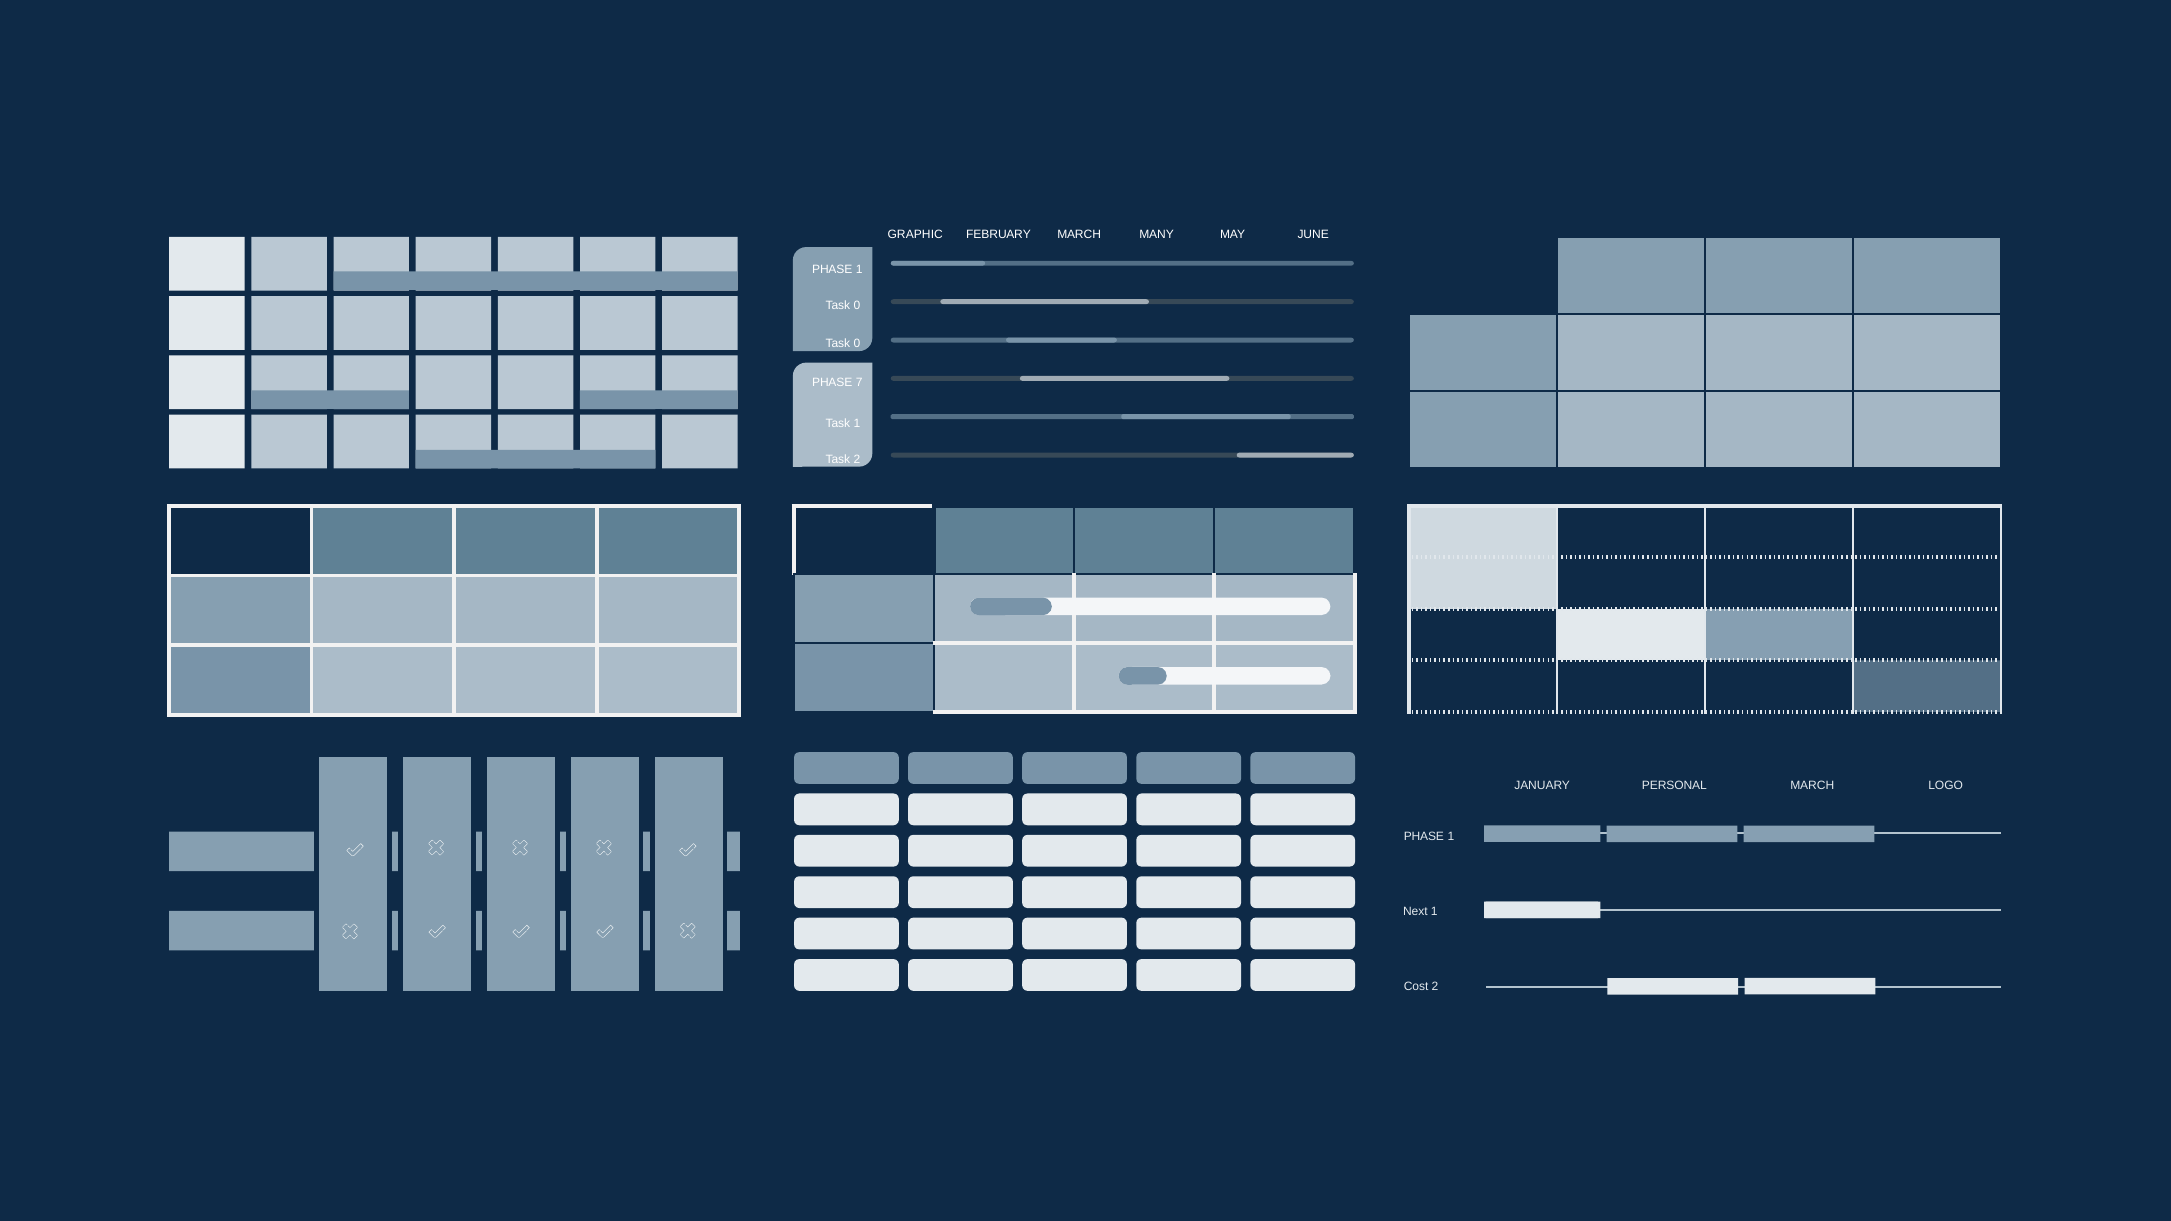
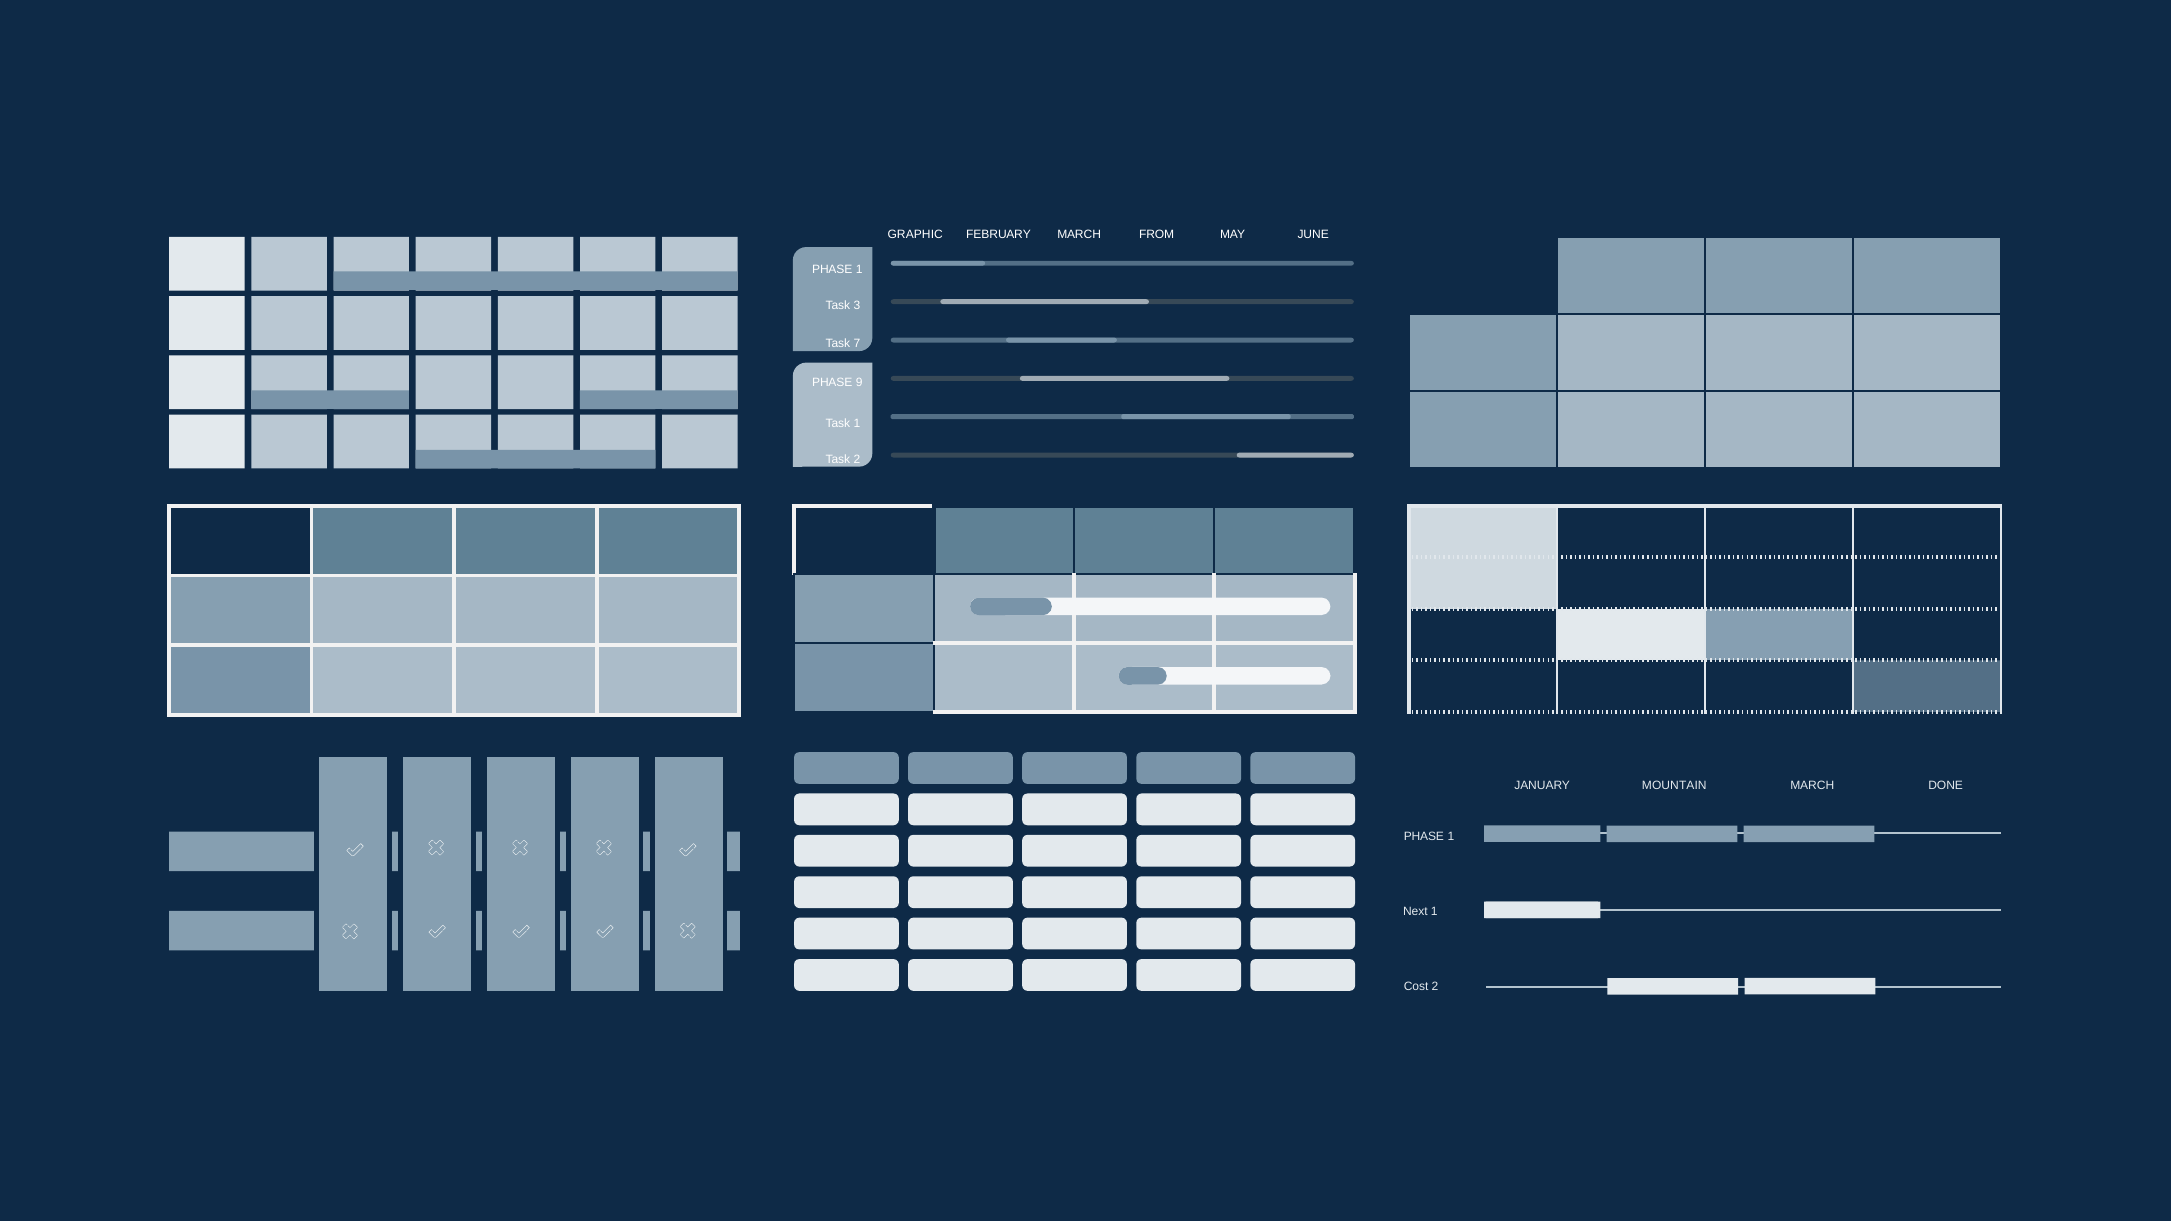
MANY: MANY -> FROM
0 at (857, 306): 0 -> 3
0 at (857, 344): 0 -> 7
7: 7 -> 9
PERSONAL: PERSONAL -> MOUNTAIN
LOGO: LOGO -> DONE
